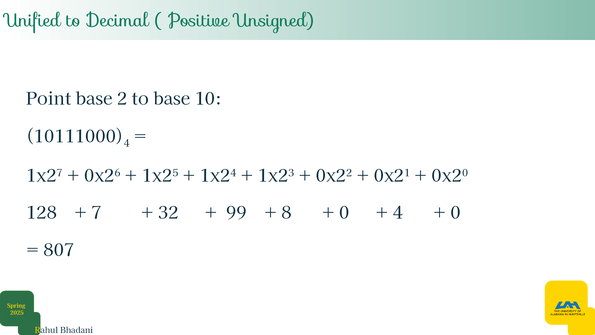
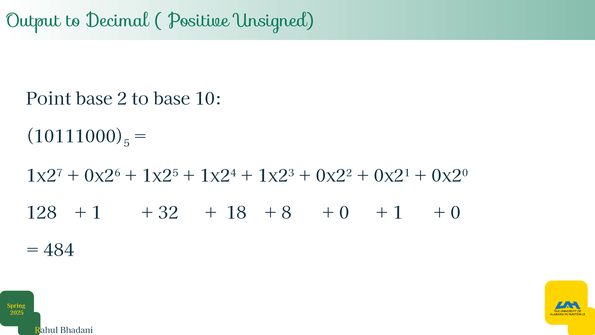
Unified: Unified -> Output
4 at (127, 143): 4 -> 5
7 at (97, 213): 7 -> 1
99: 99 -> 18
4 at (398, 213): 4 -> 1
807: 807 -> 484
